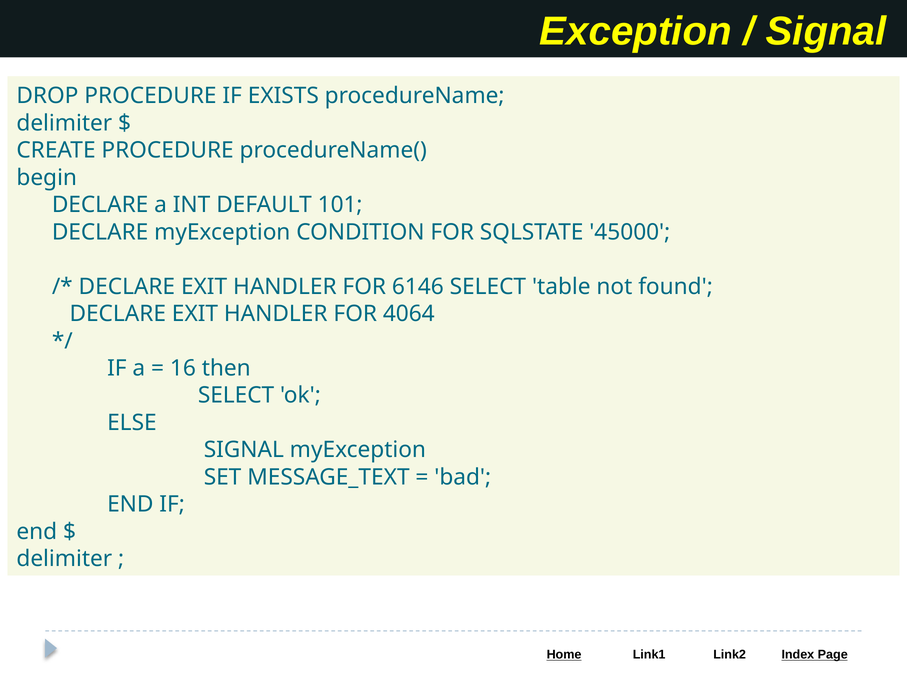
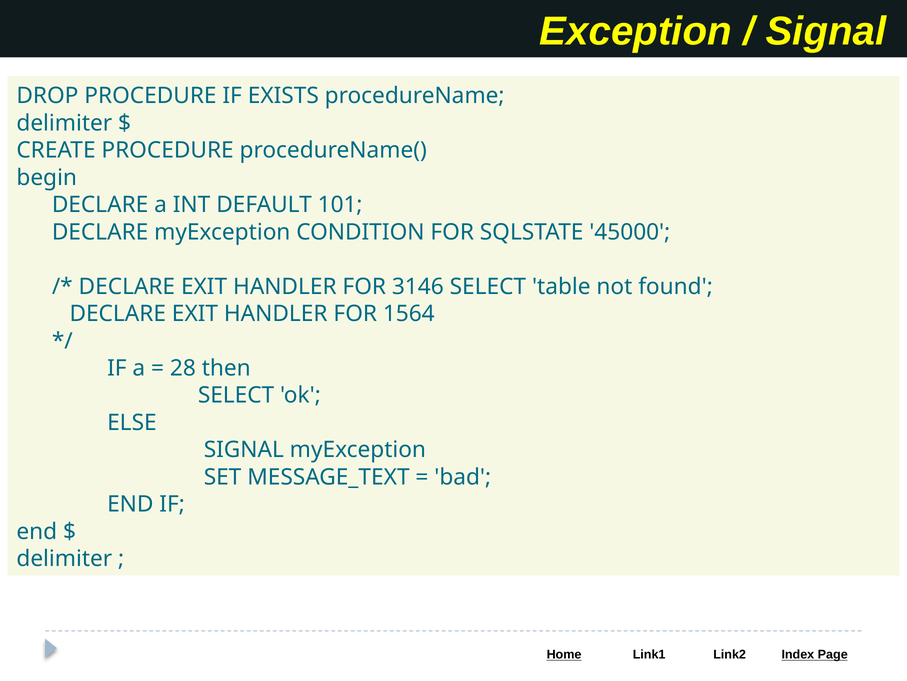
6146: 6146 -> 3146
4064: 4064 -> 1564
16: 16 -> 28
